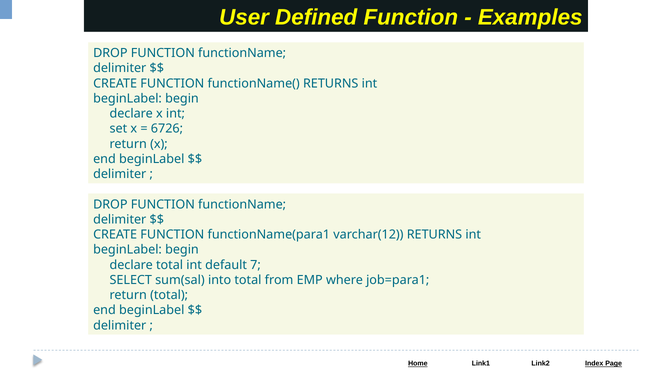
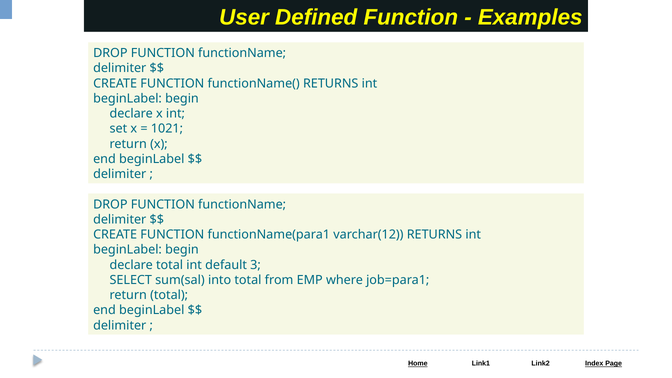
6726: 6726 -> 1021
7: 7 -> 3
